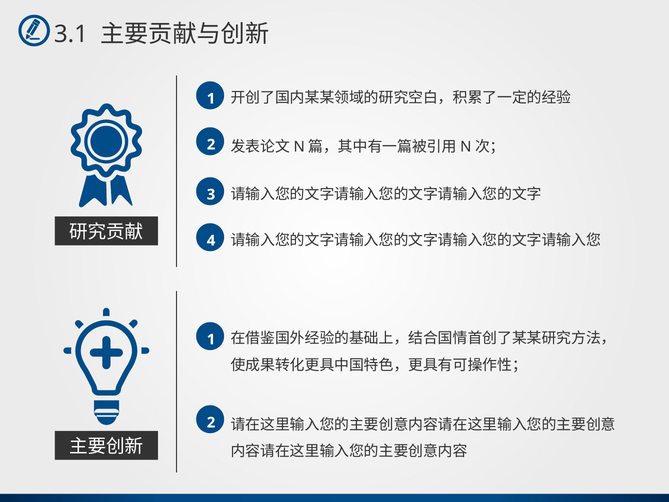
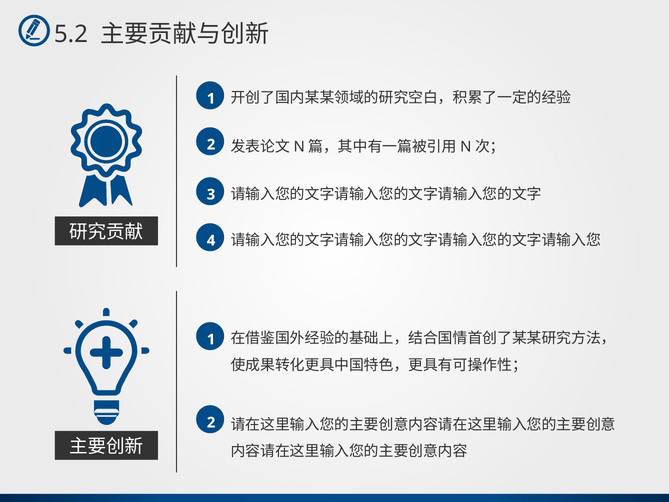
3.1: 3.1 -> 5.2
